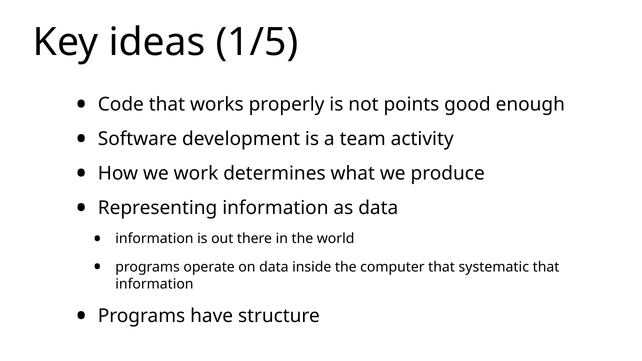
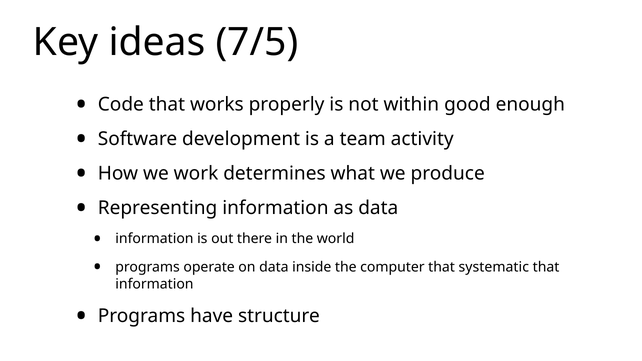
1/5: 1/5 -> 7/5
points: points -> within
